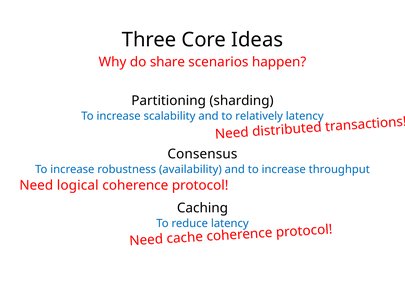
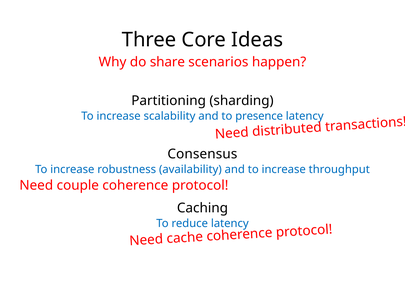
relatively: relatively -> presence
logical: logical -> couple
